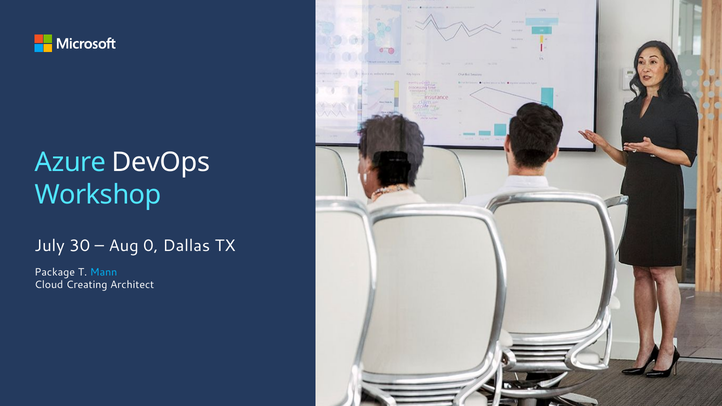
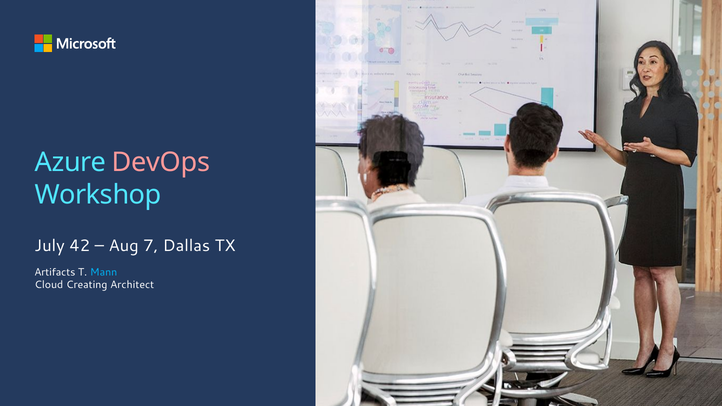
DevOps colour: white -> pink
30: 30 -> 42
0: 0 -> 7
Package: Package -> Artifacts
